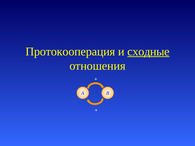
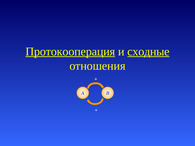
Протокооперация underline: none -> present
